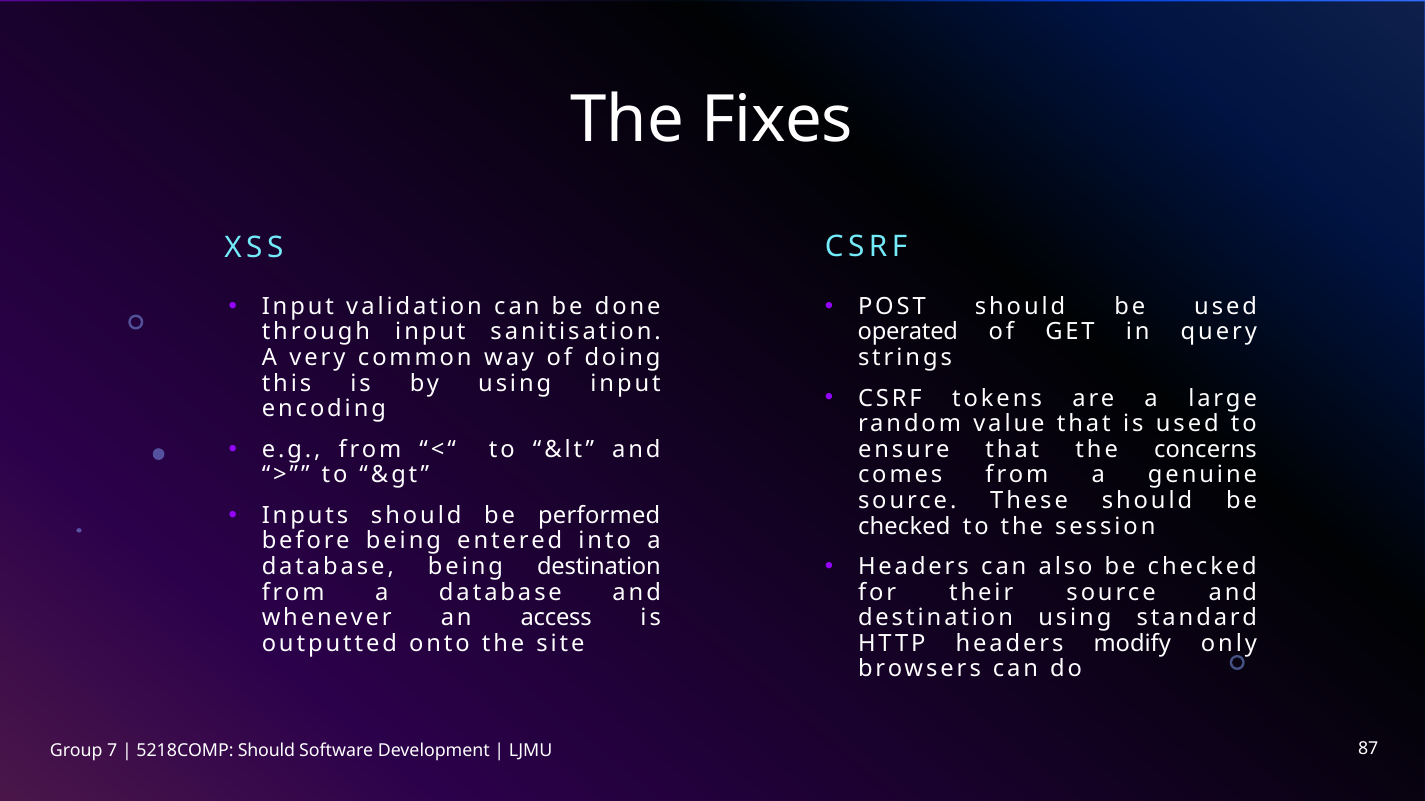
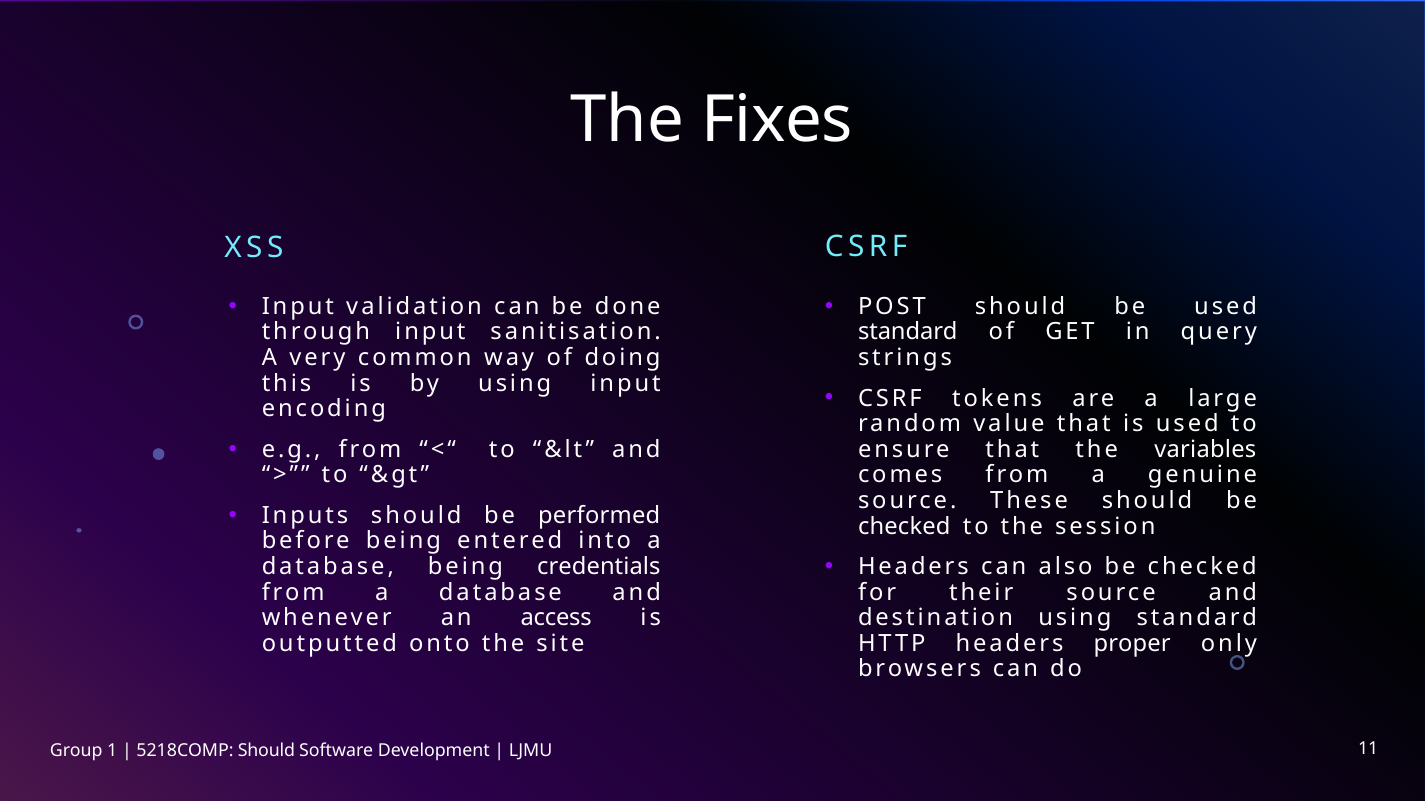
operated at (908, 332): operated -> standard
concerns: concerns -> variables
being destination: destination -> credentials
modify: modify -> proper
7: 7 -> 1
87: 87 -> 11
